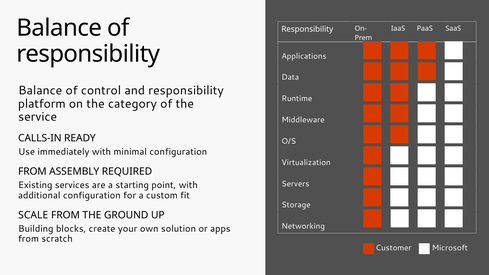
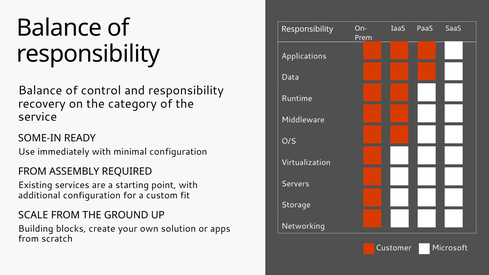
platform: platform -> recovery
CALLS-IN: CALLS-IN -> SOME-IN
